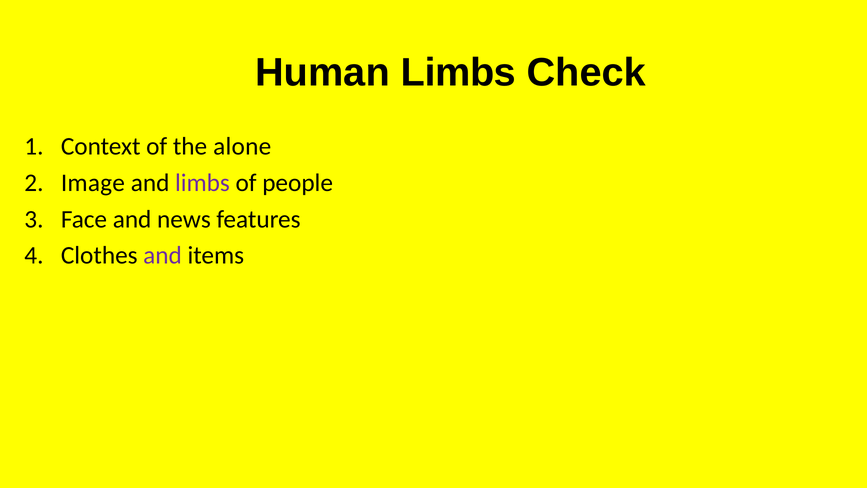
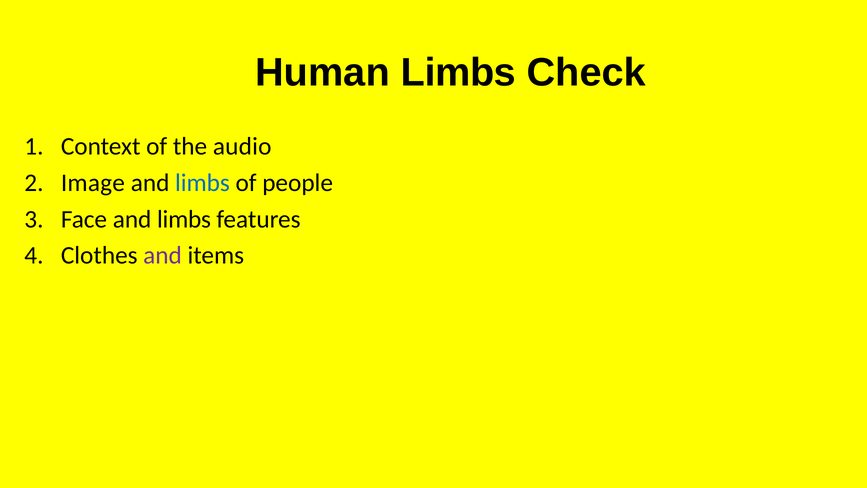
alone: alone -> audio
limbs at (202, 183) colour: purple -> blue
Face and news: news -> limbs
